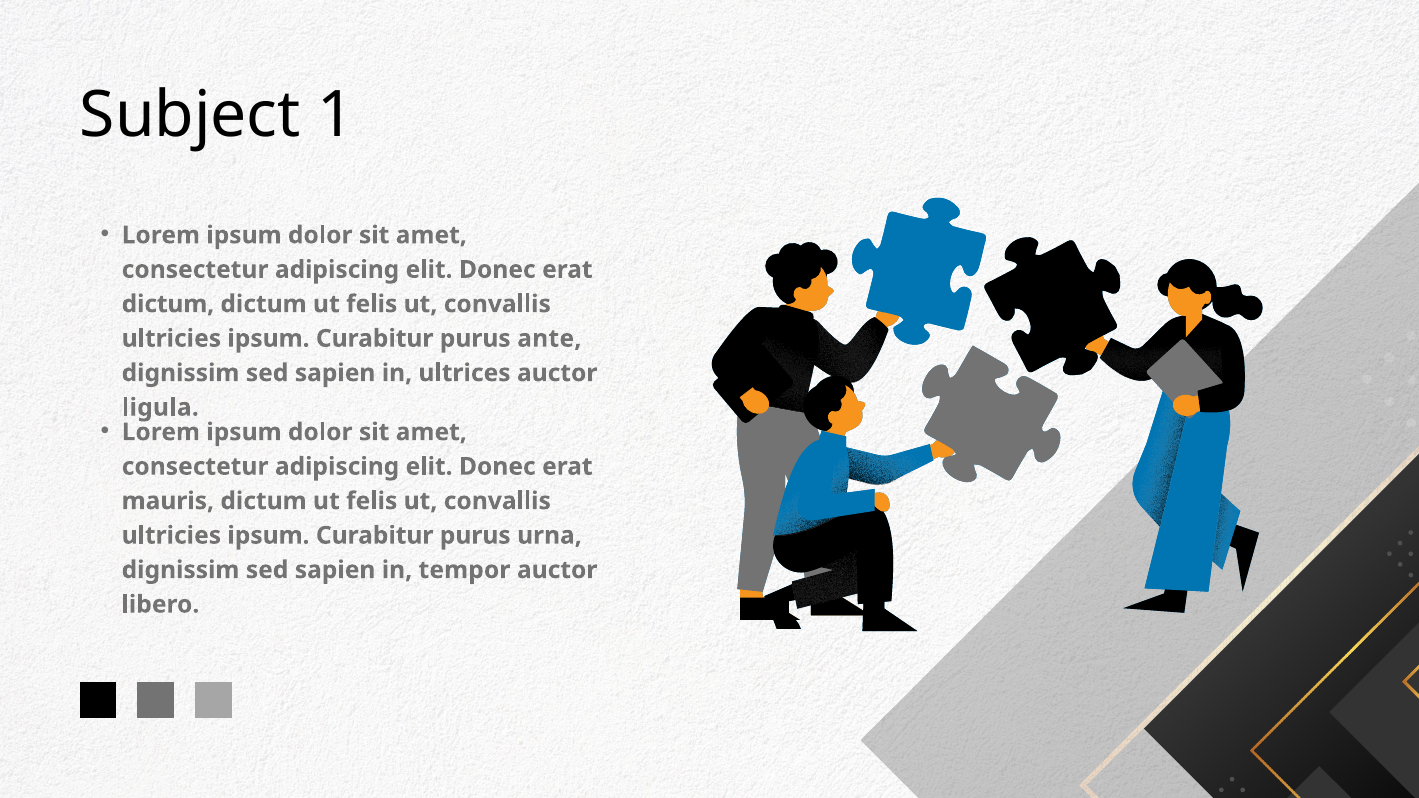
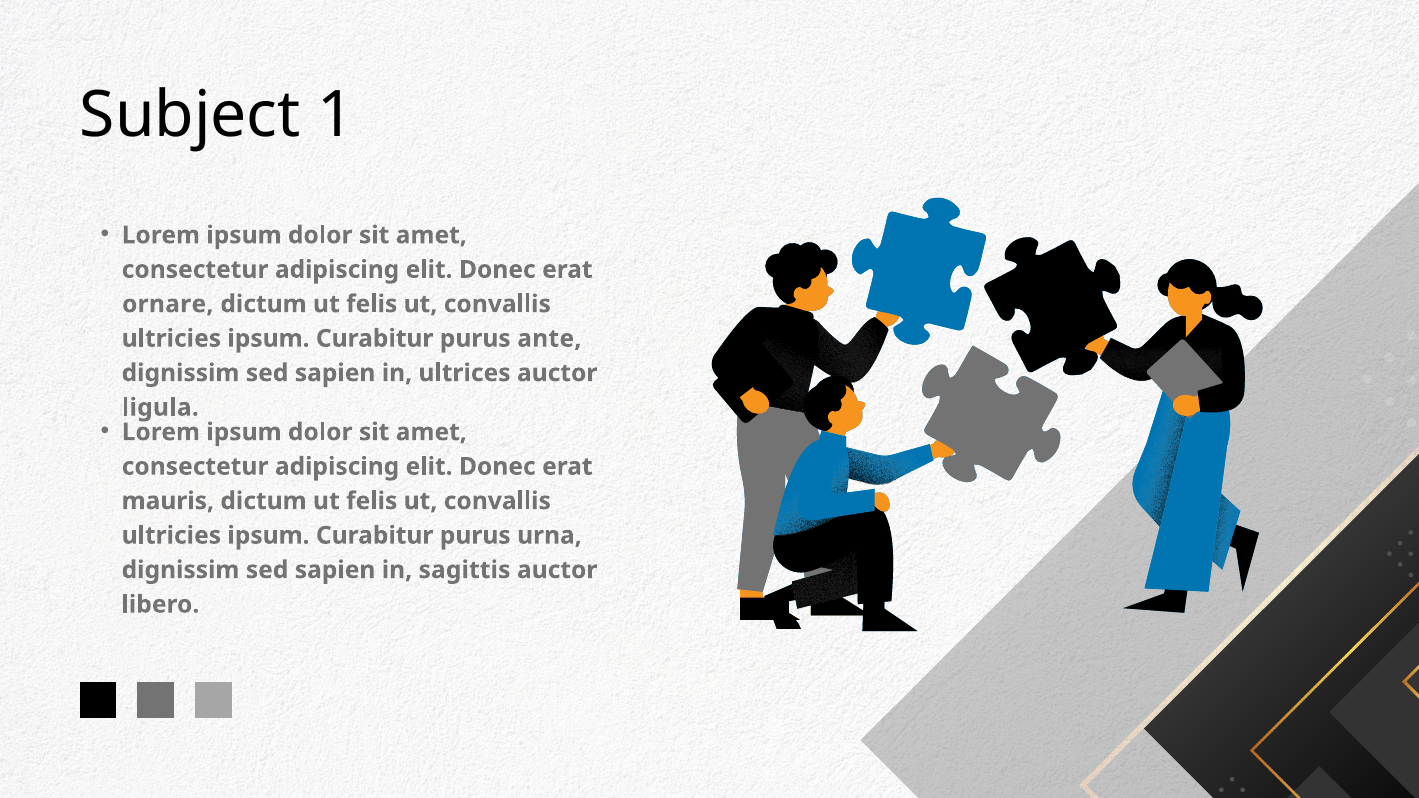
dictum at (168, 304): dictum -> ornare
tempor: tempor -> sagittis
